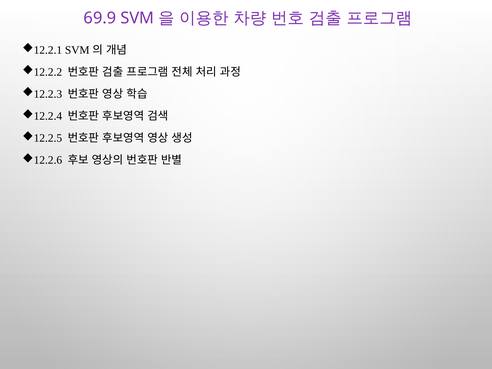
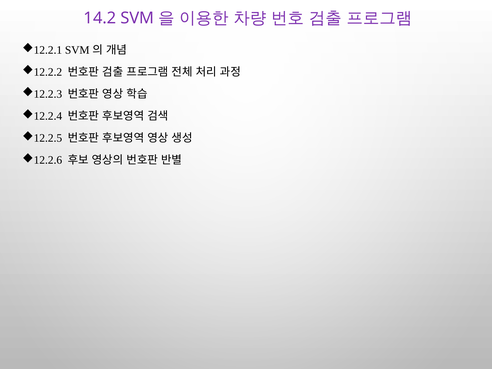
69.9: 69.9 -> 14.2
